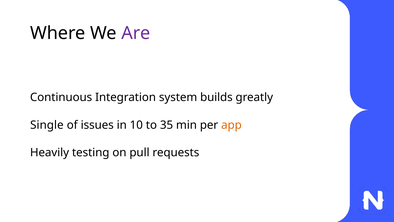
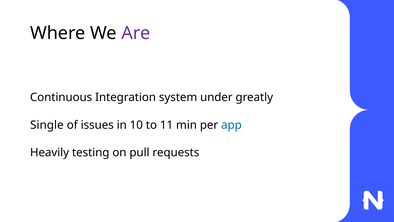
builds: builds -> under
35: 35 -> 11
app colour: orange -> blue
